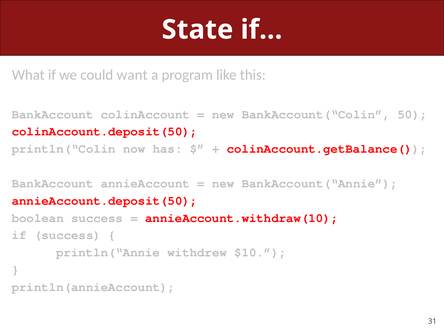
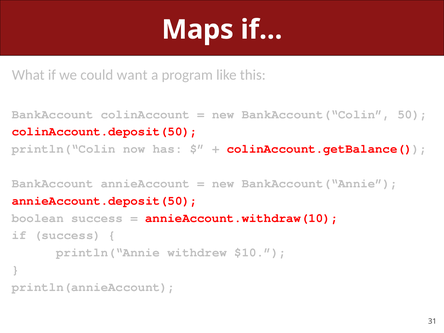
State: State -> Maps
